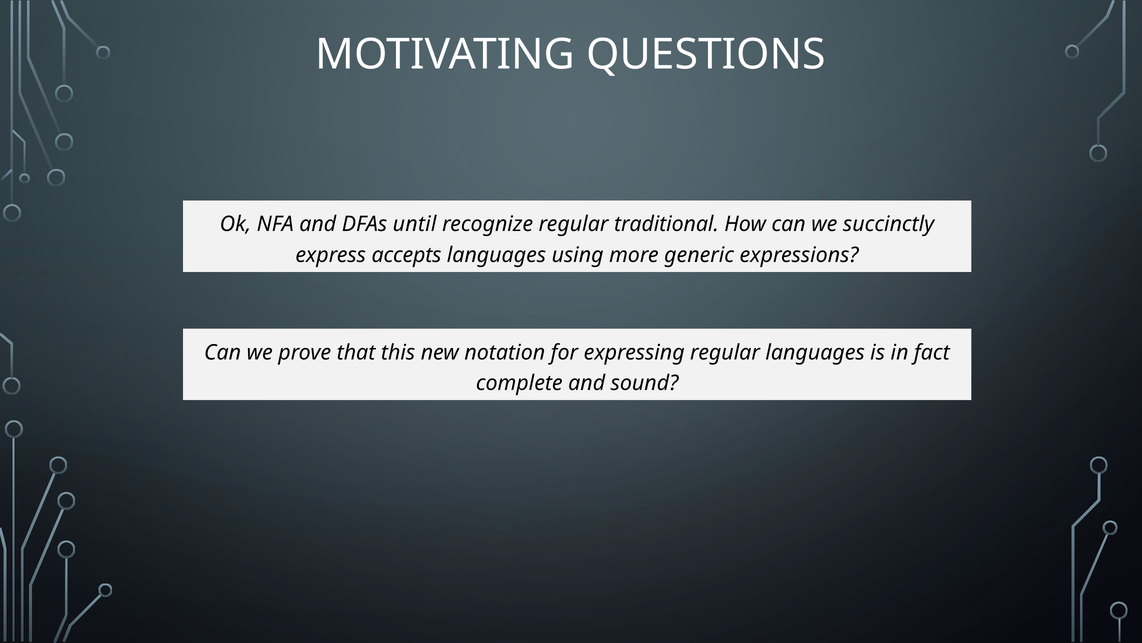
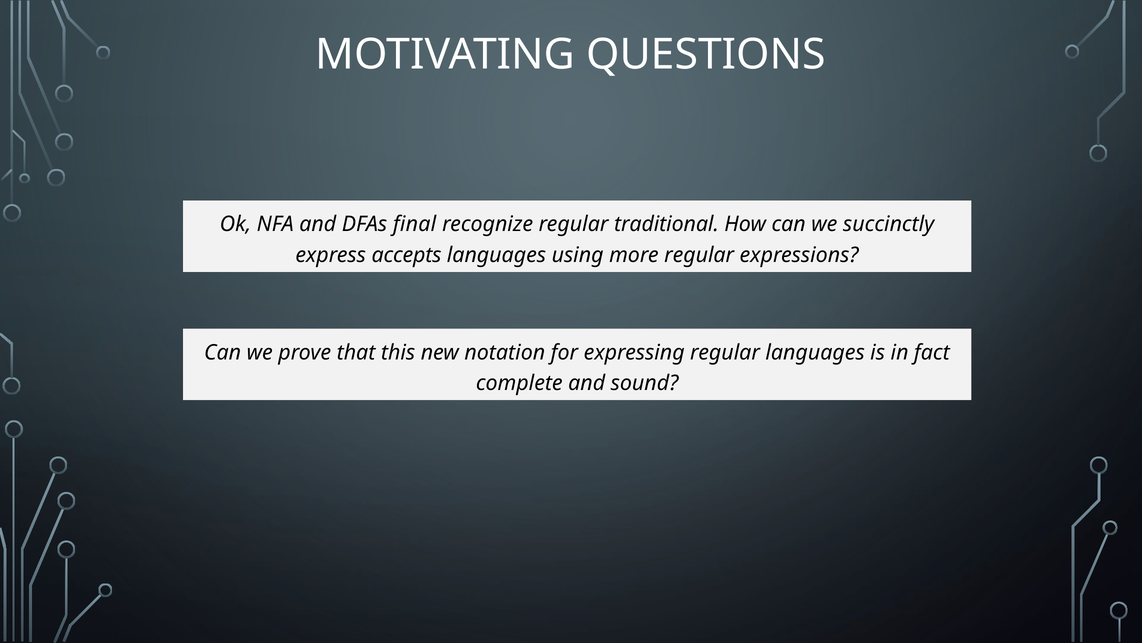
until: until -> final
more generic: generic -> regular
